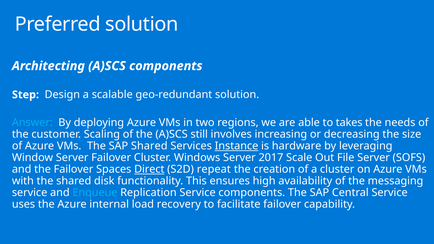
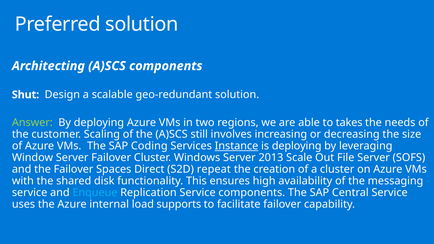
Step: Step -> Shut
Answer colour: light blue -> light green
SAP Shared: Shared -> Coding
is hardware: hardware -> deploying
2017: 2017 -> 2013
Direct underline: present -> none
recovery: recovery -> supports
